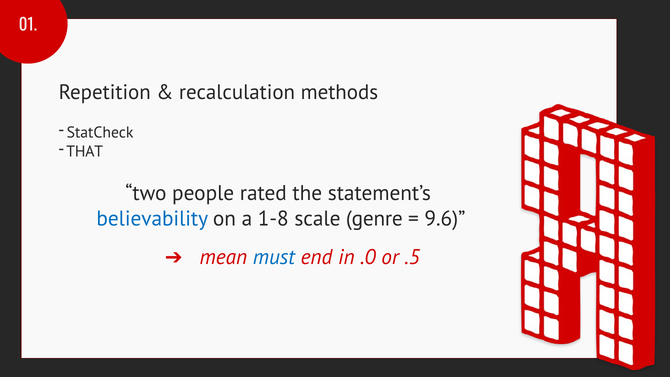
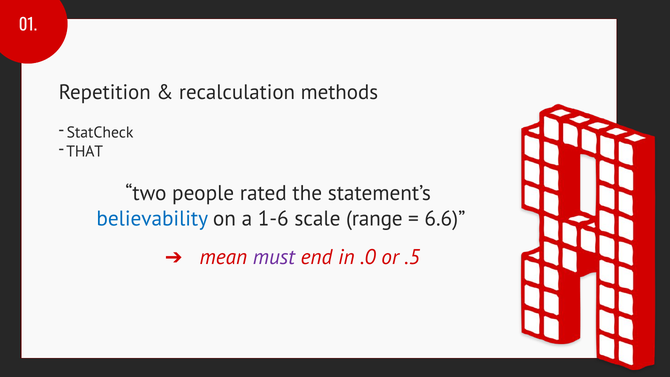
1-8: 1-8 -> 1-6
genre: genre -> range
9.6: 9.6 -> 6.6
must colour: blue -> purple
